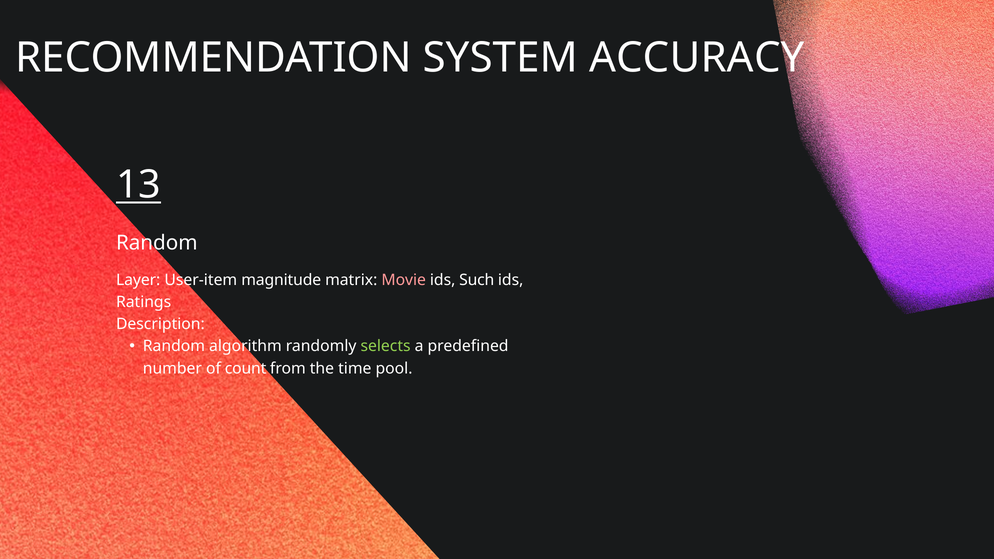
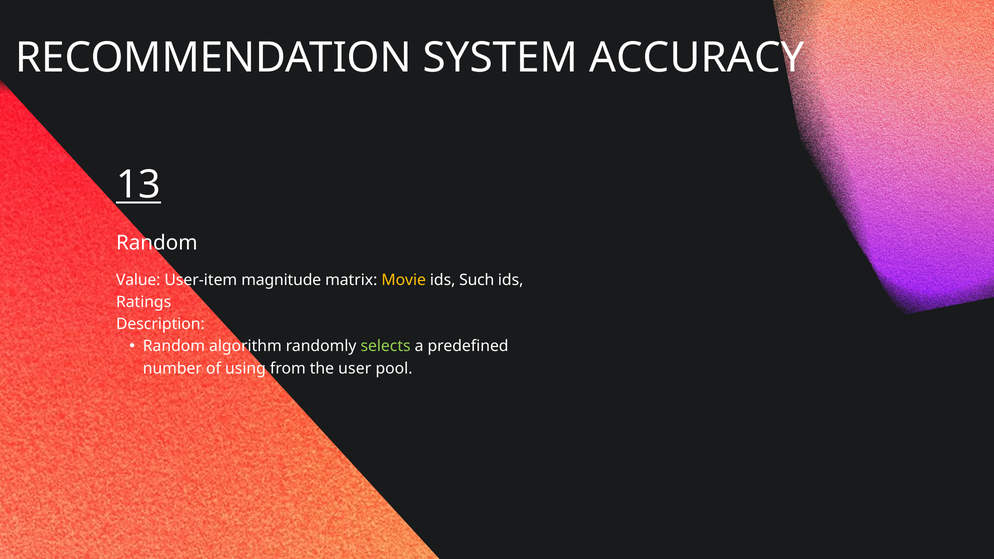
Layer: Layer -> Value
Movie colour: pink -> yellow
count: count -> using
time: time -> user
